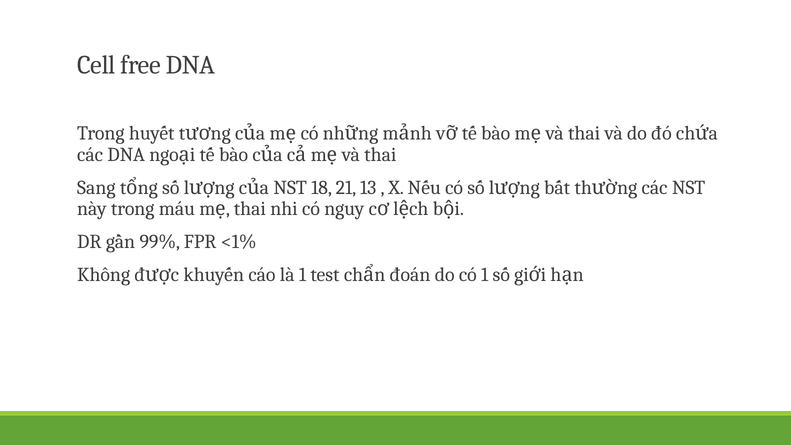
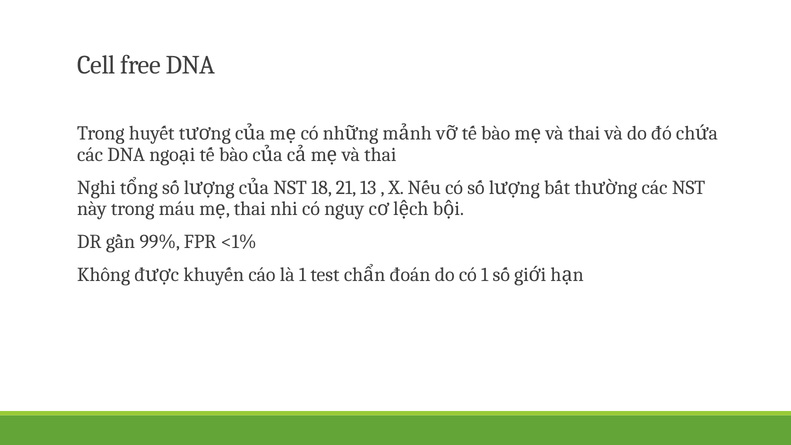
Sang: Sang -> Nghi
